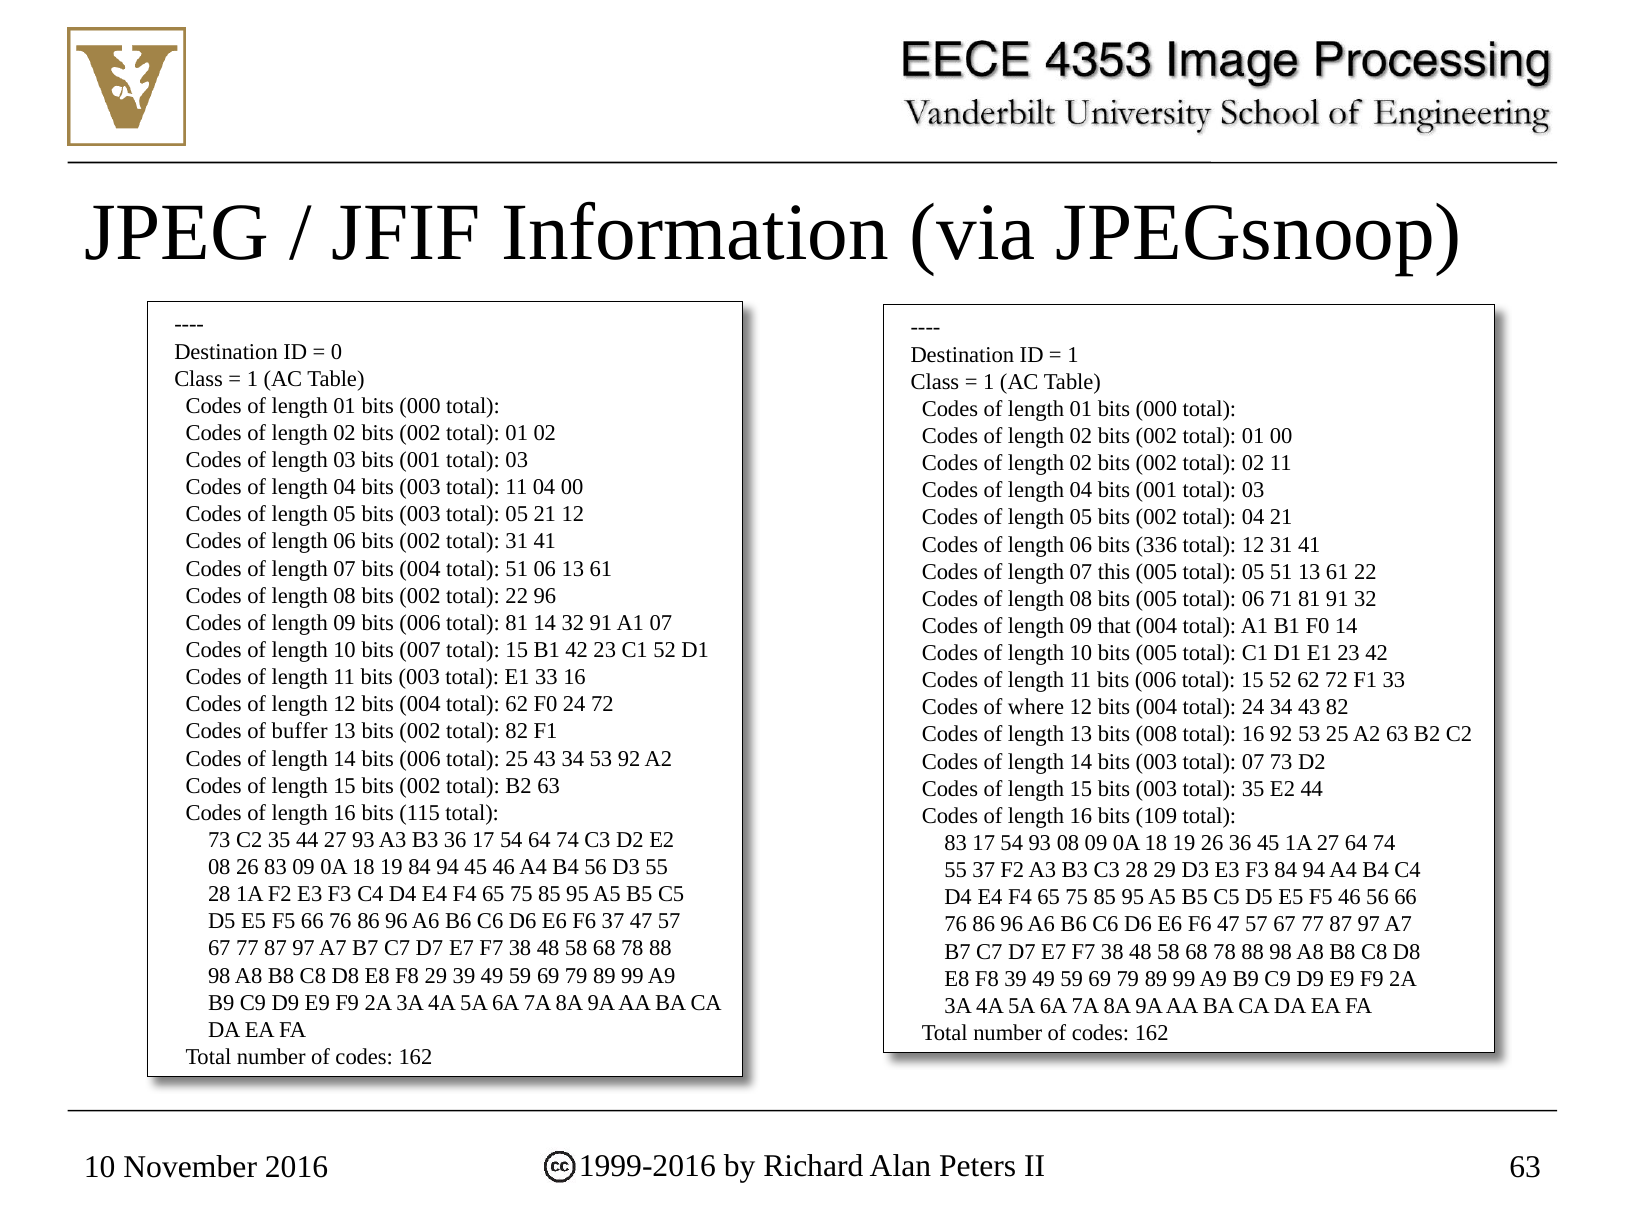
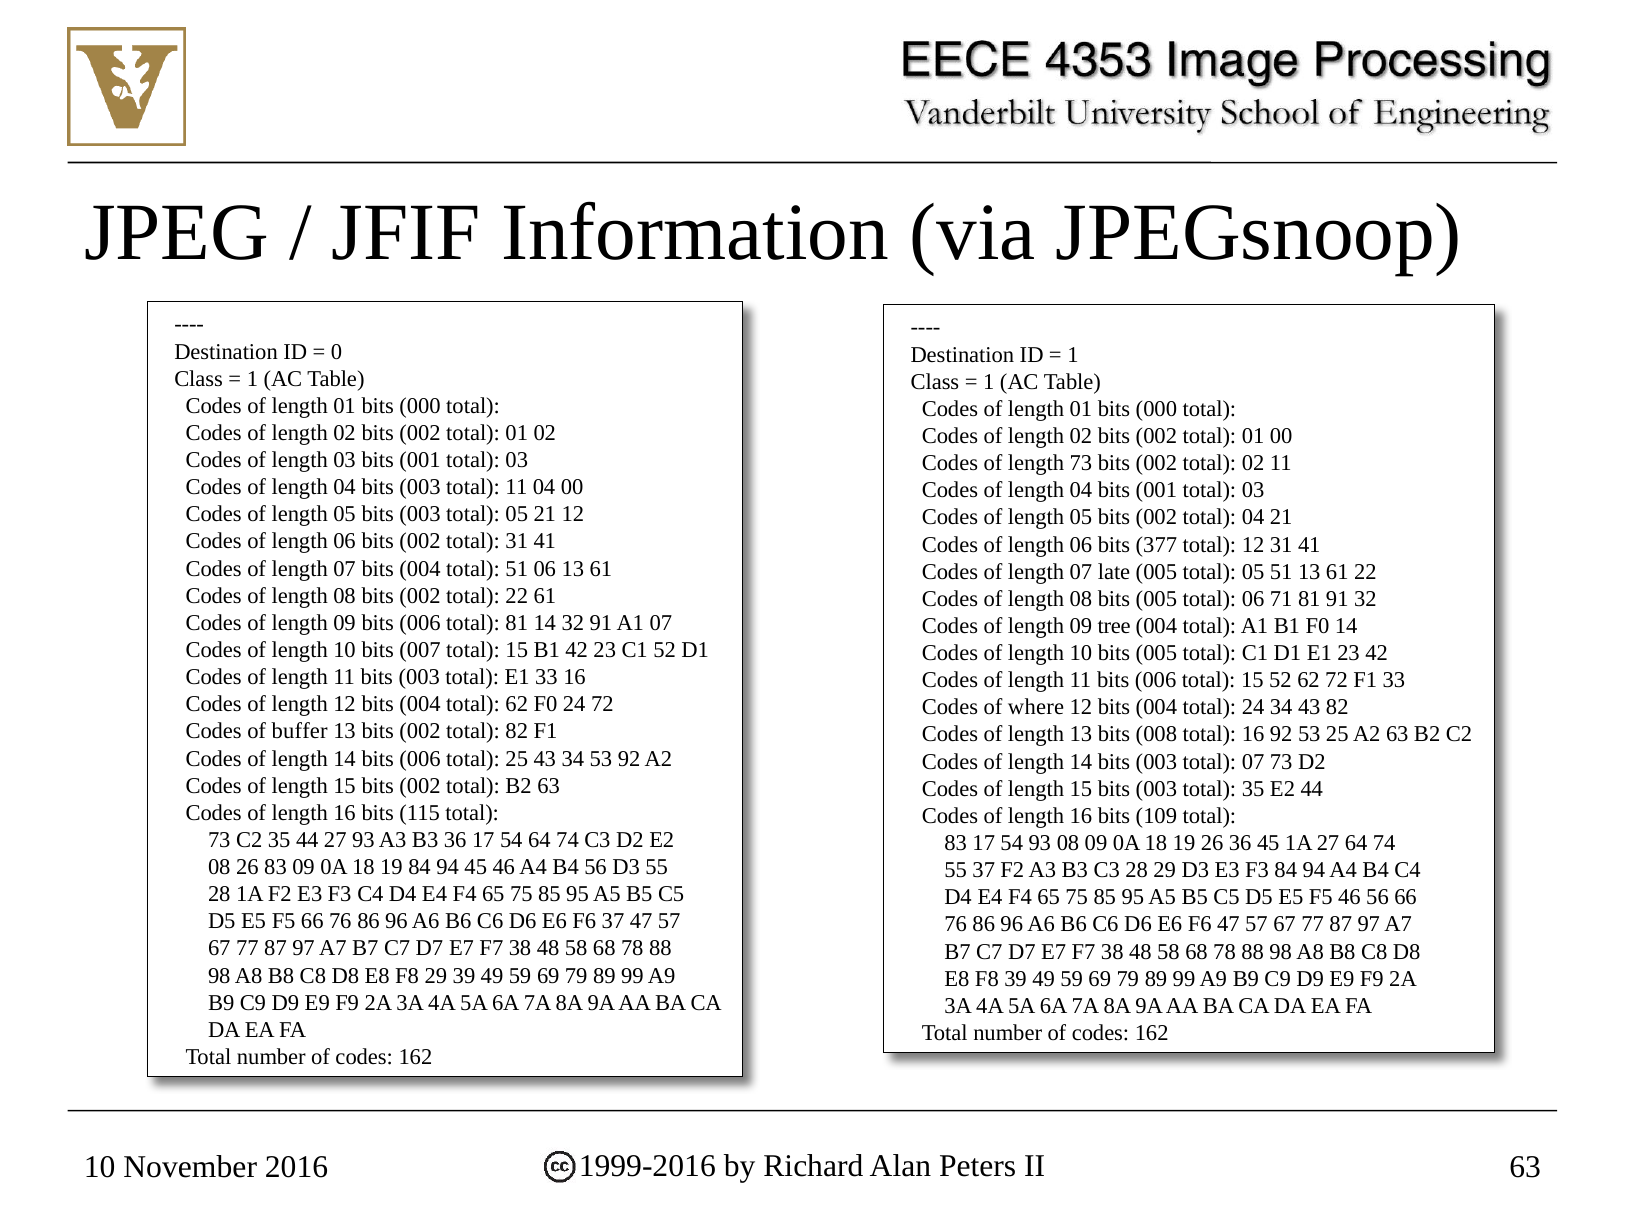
02 at (1081, 463): 02 -> 73
336: 336 -> 377
this: this -> late
22 96: 96 -> 61
that: that -> tree
